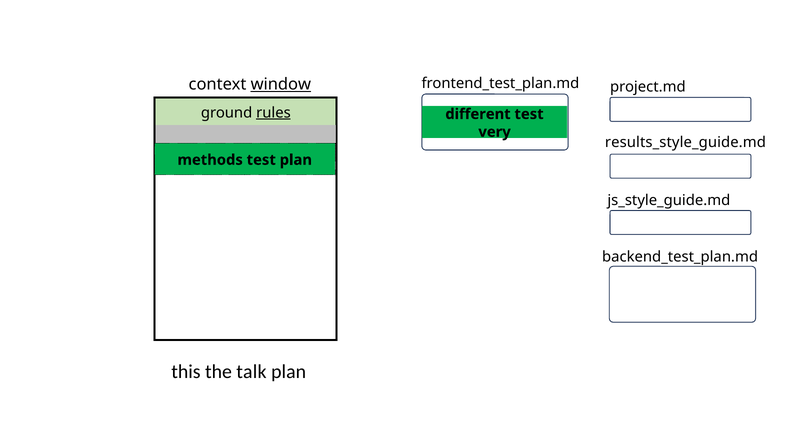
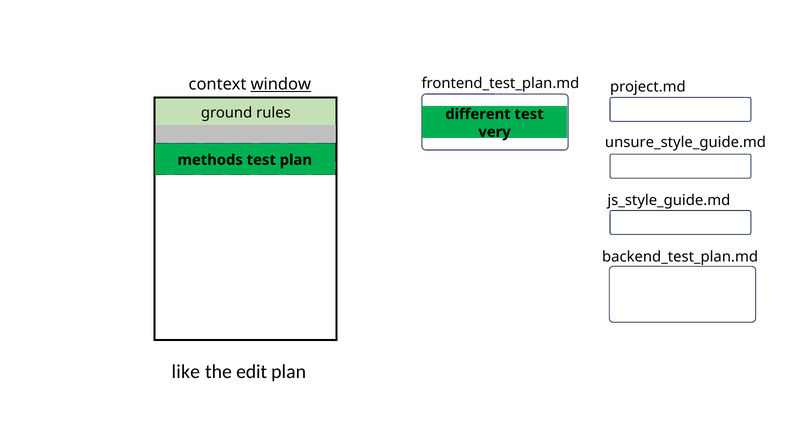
rules underline: present -> none
results_style_guide.md: results_style_guide.md -> unsure_style_guide.md
this: this -> like
talk: talk -> edit
